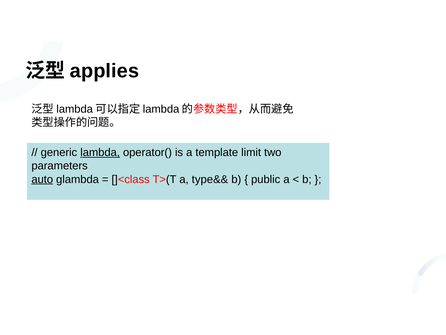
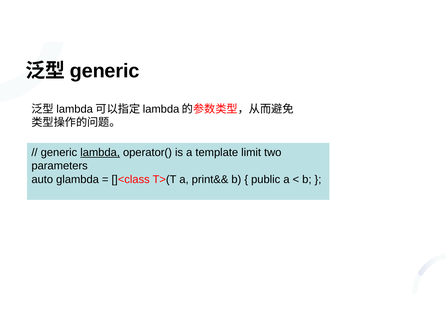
applies at (105, 71): applies -> generic
auto underline: present -> none
type&&: type&& -> print&&
